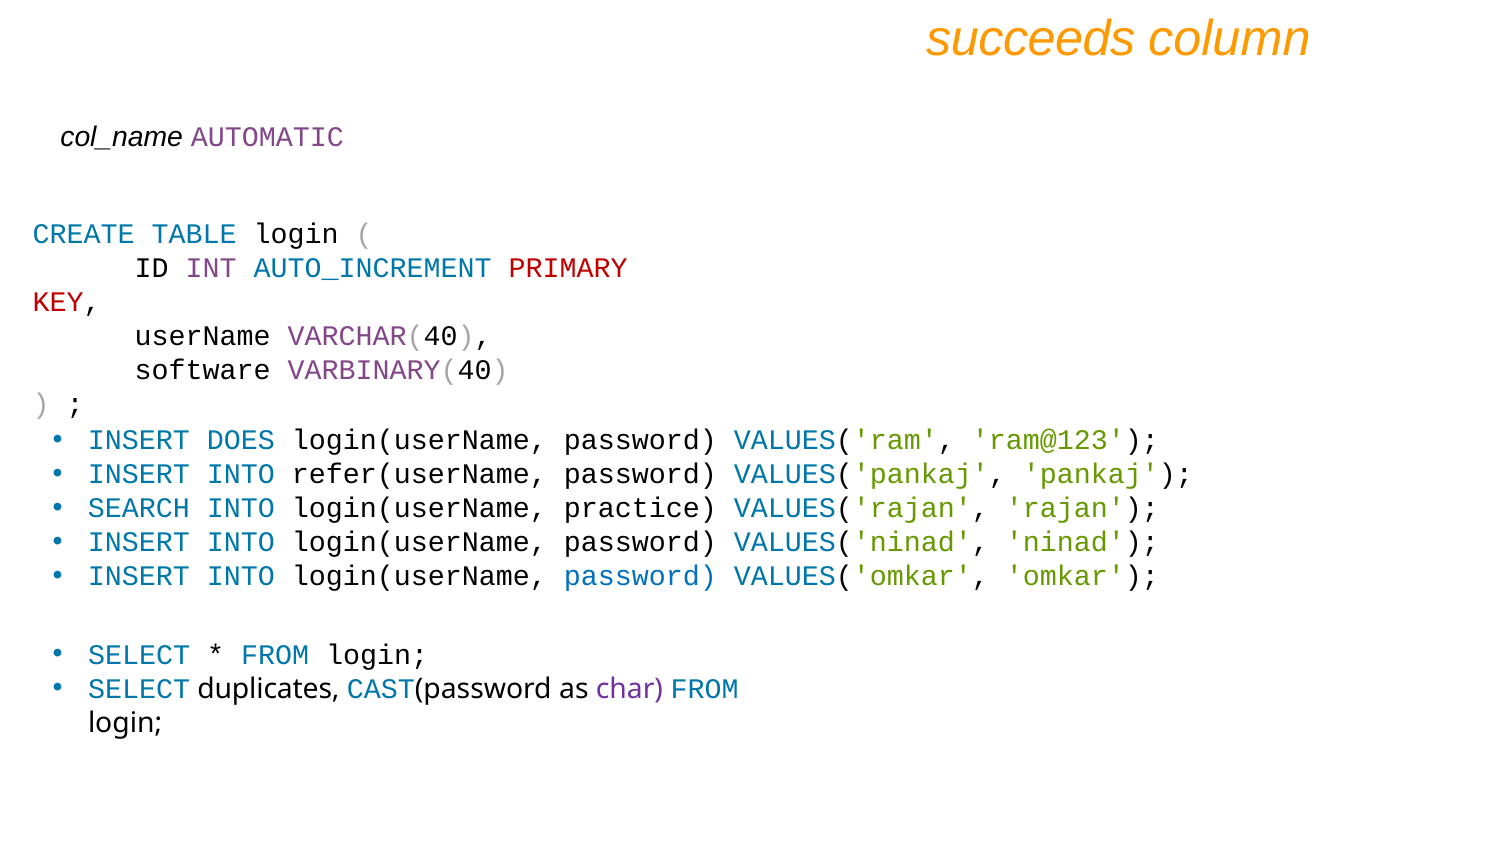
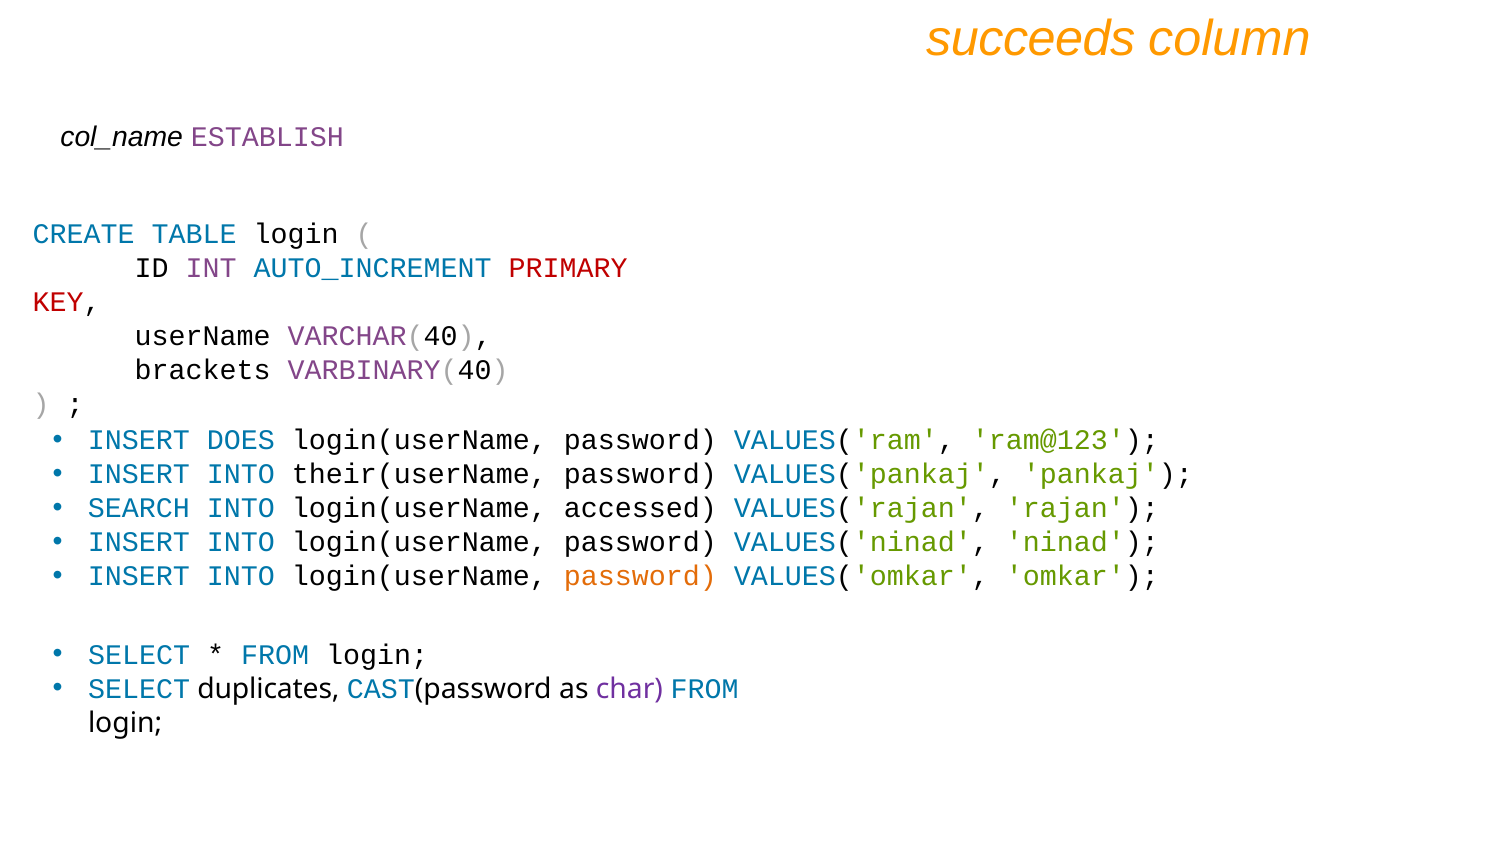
AUTOMATIC: AUTOMATIC -> ESTABLISH
software: software -> brackets
refer(userName: refer(userName -> their(userName
practice: practice -> accessed
password at (640, 577) colour: blue -> orange
